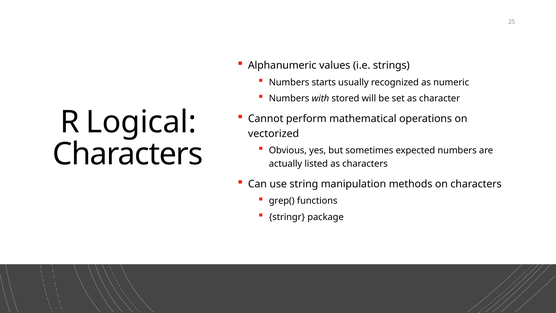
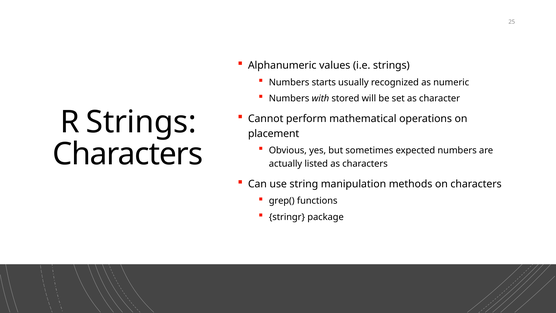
R Logical: Logical -> Strings
vectorized: vectorized -> placement
